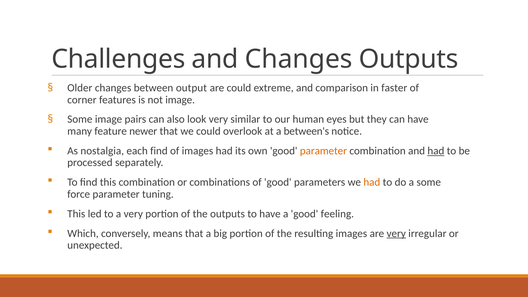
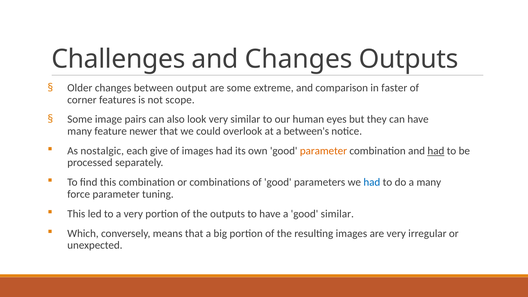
are could: could -> some
not image: image -> scope
nostalgia: nostalgia -> nostalgic
each find: find -> give
had at (372, 182) colour: orange -> blue
a some: some -> many
good feeling: feeling -> similar
very at (396, 233) underline: present -> none
